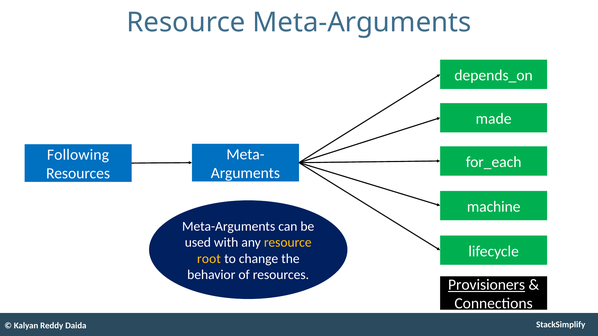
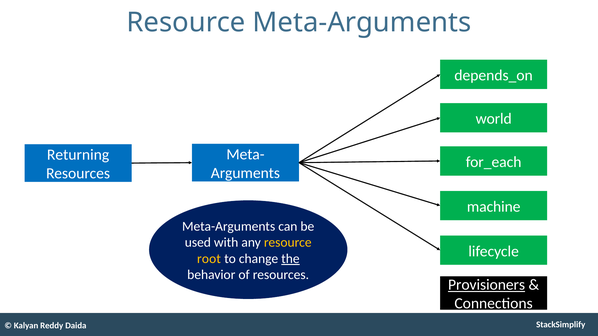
made: made -> world
Following: Following -> Returning
the underline: none -> present
